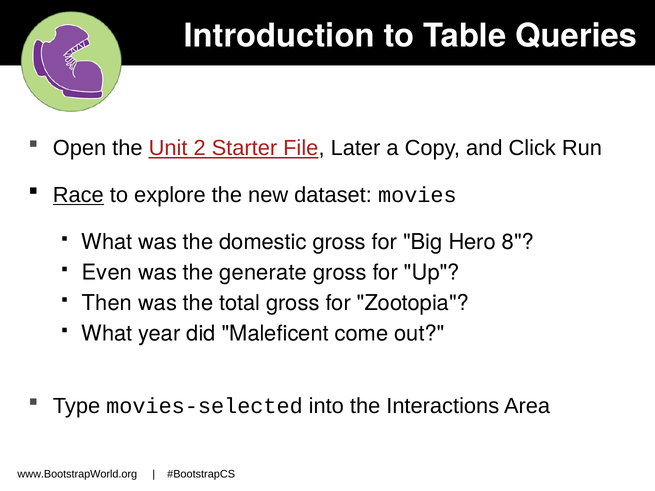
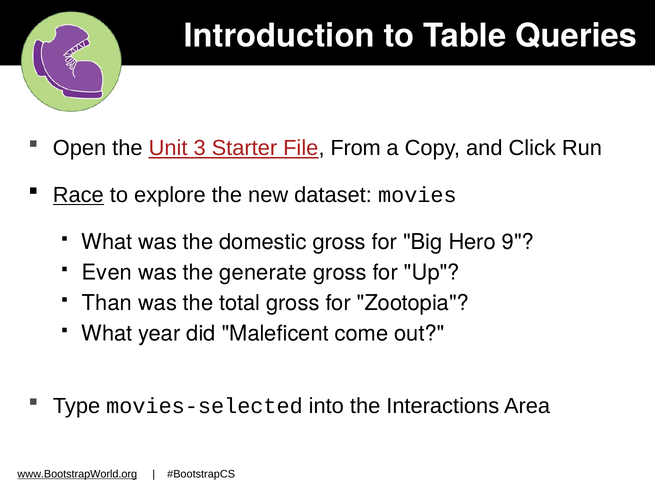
2: 2 -> 3
Later: Later -> From
8: 8 -> 9
Then: Then -> Than
www.BootstrapWorld.org underline: none -> present
